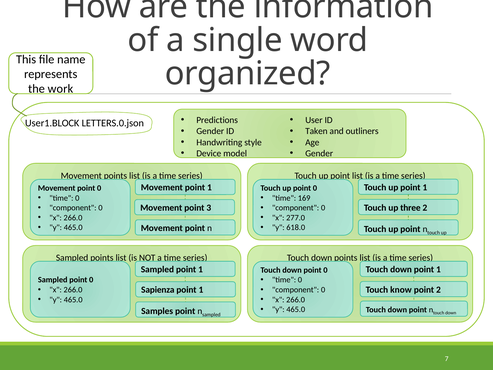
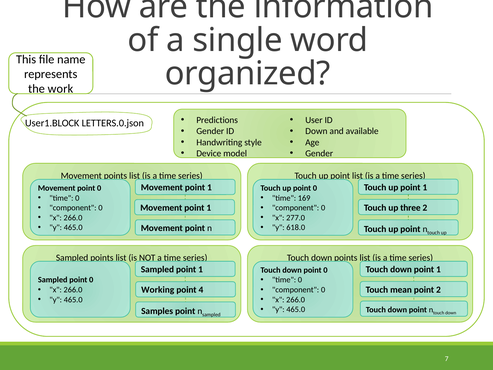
Taken at (316, 131): Taken -> Down
outliners: outliners -> available
3 at (209, 208): 3 -> 1
know: know -> mean
Sapienza: Sapienza -> Working
1 at (201, 290): 1 -> 4
